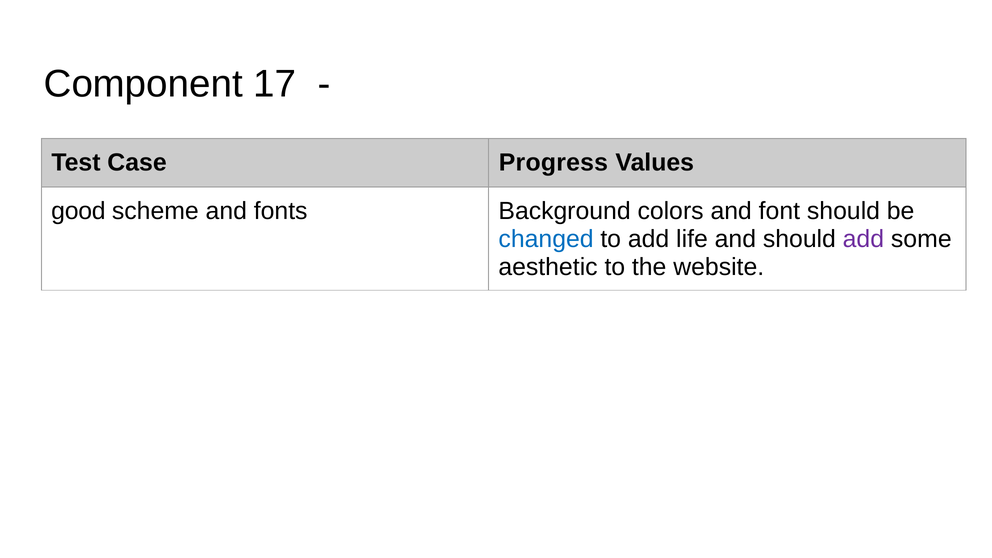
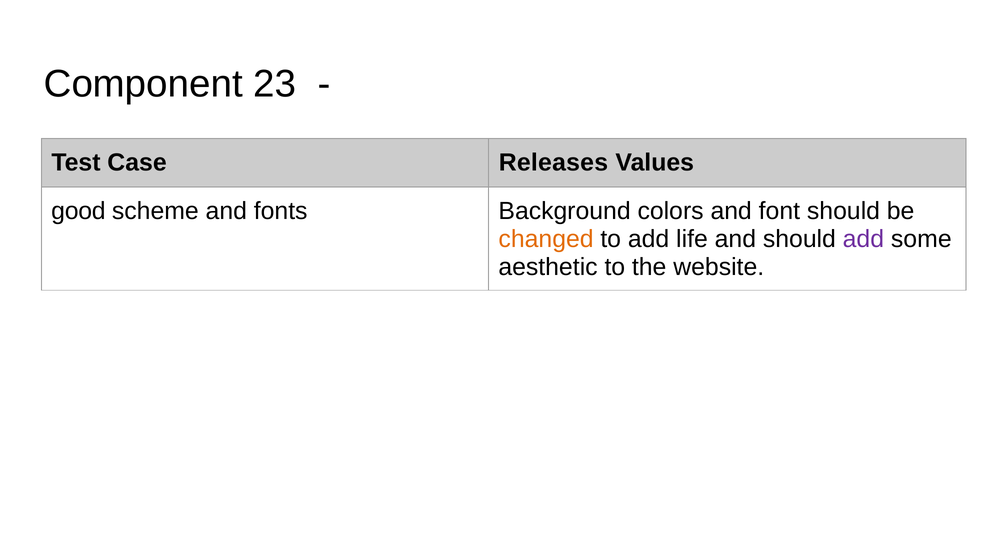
17: 17 -> 23
Progress: Progress -> Releases
changed colour: blue -> orange
